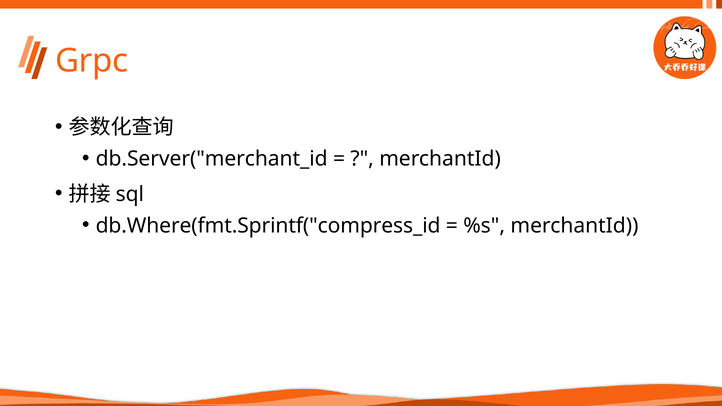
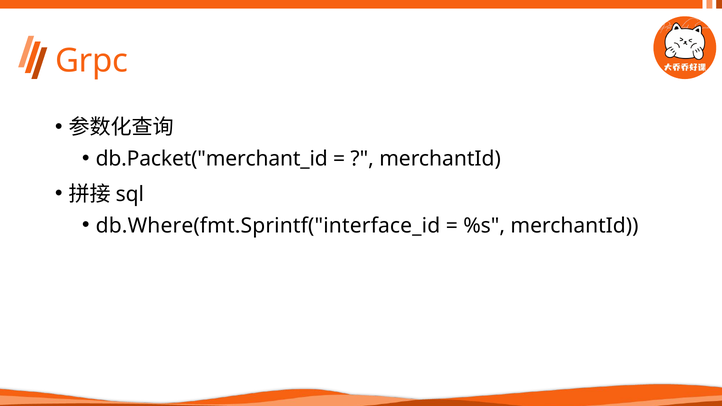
db.Server("merchant_id: db.Server("merchant_id -> db.Packet("merchant_id
db.Where(fmt.Sprintf("compress_id: db.Where(fmt.Sprintf("compress_id -> db.Where(fmt.Sprintf("interface_id
